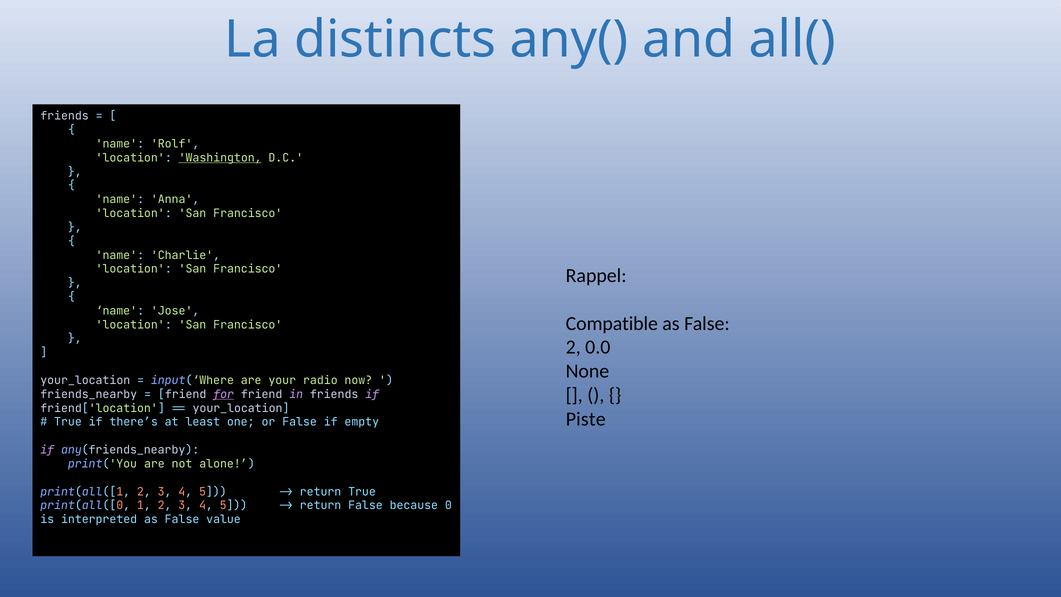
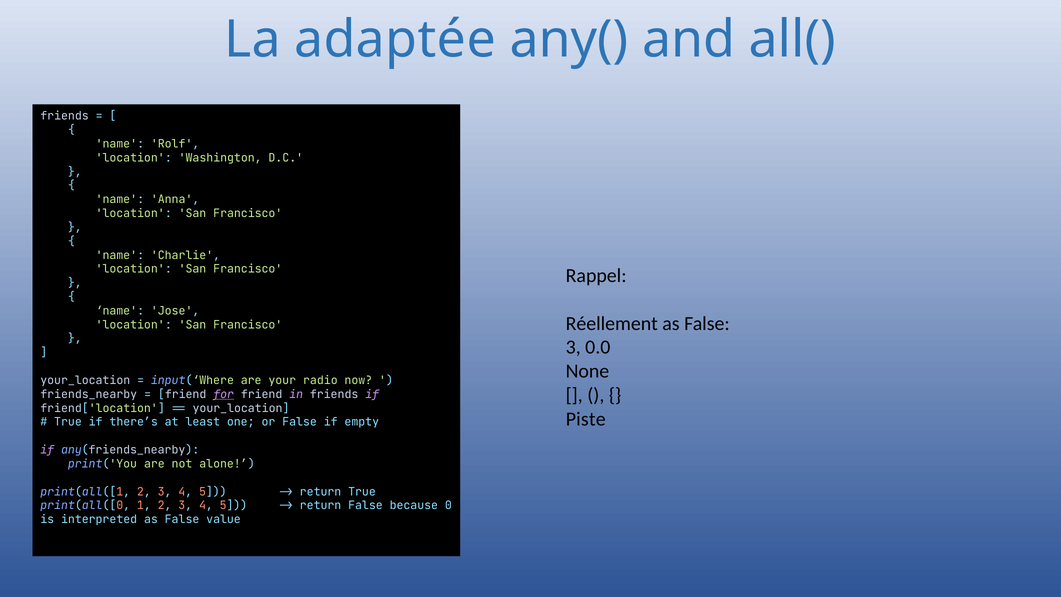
distincts: distincts -> adaptée
Washington underline: present -> none
Compatible: Compatible -> Réellement
2 at (573, 347): 2 -> 3
